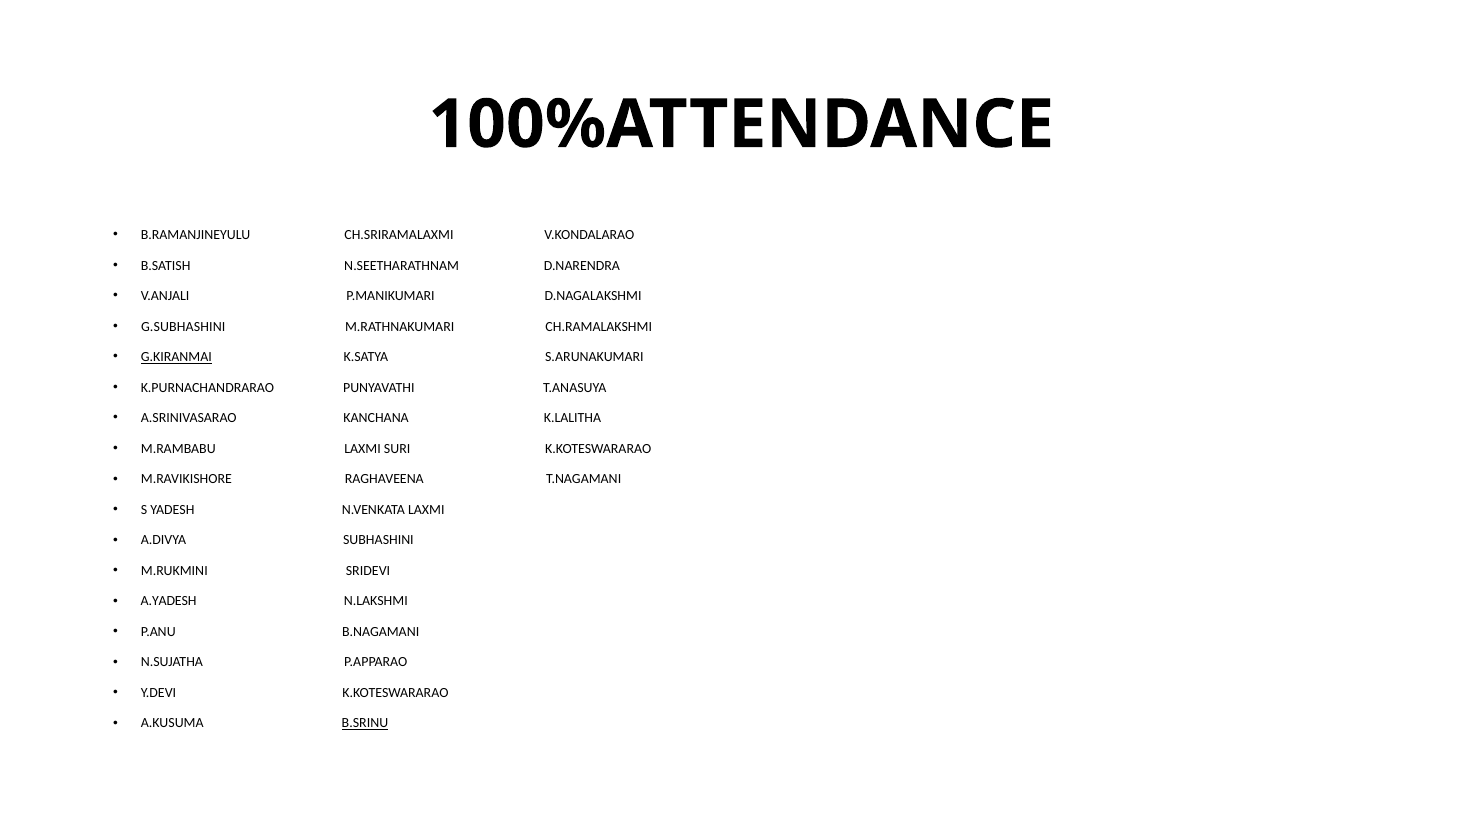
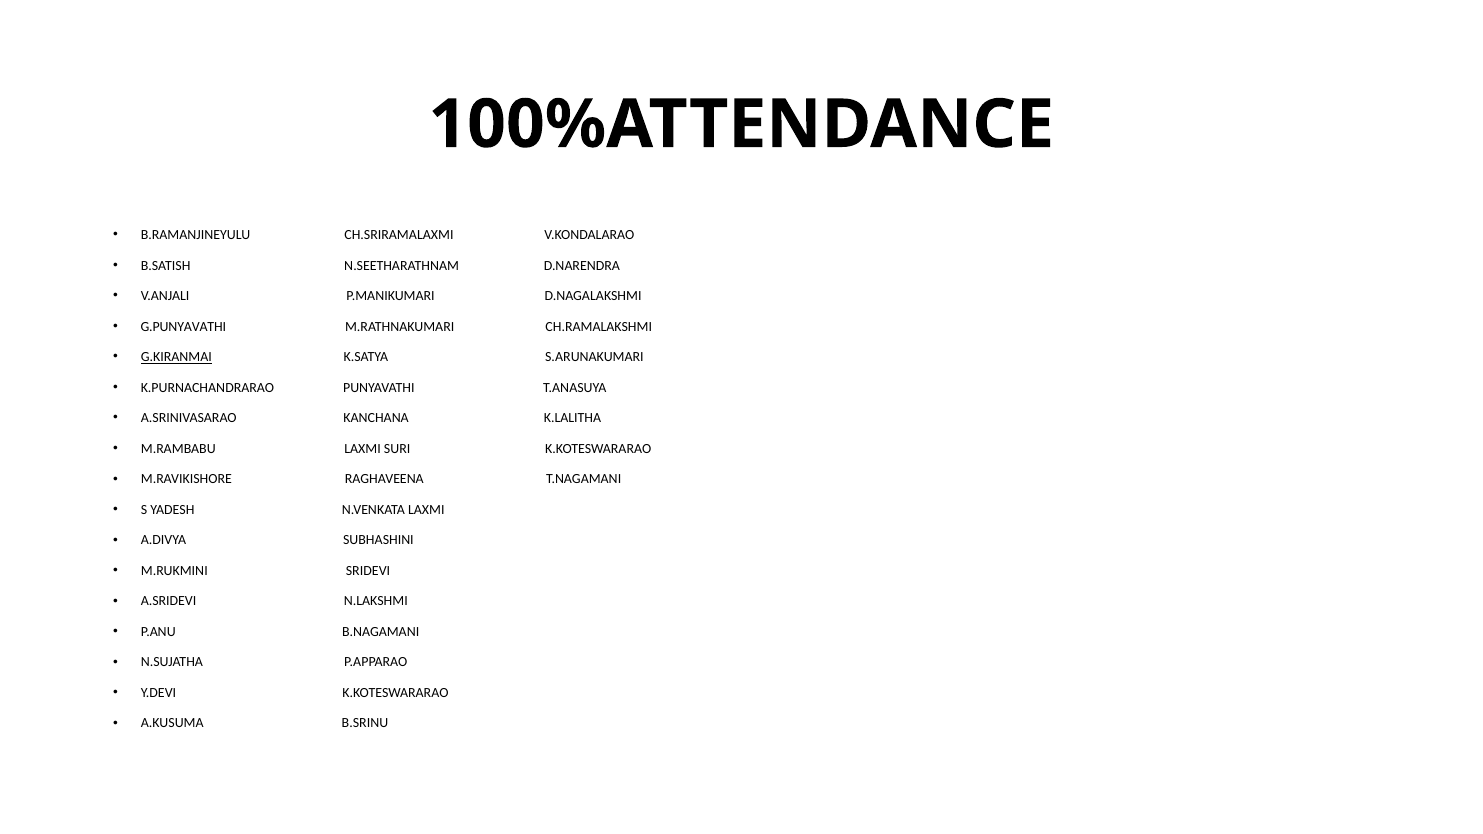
G.SUBHASHINI: G.SUBHASHINI -> G.PUNYAVATHI
A.YADESH: A.YADESH -> A.SRIDEVI
B.SRINU underline: present -> none
